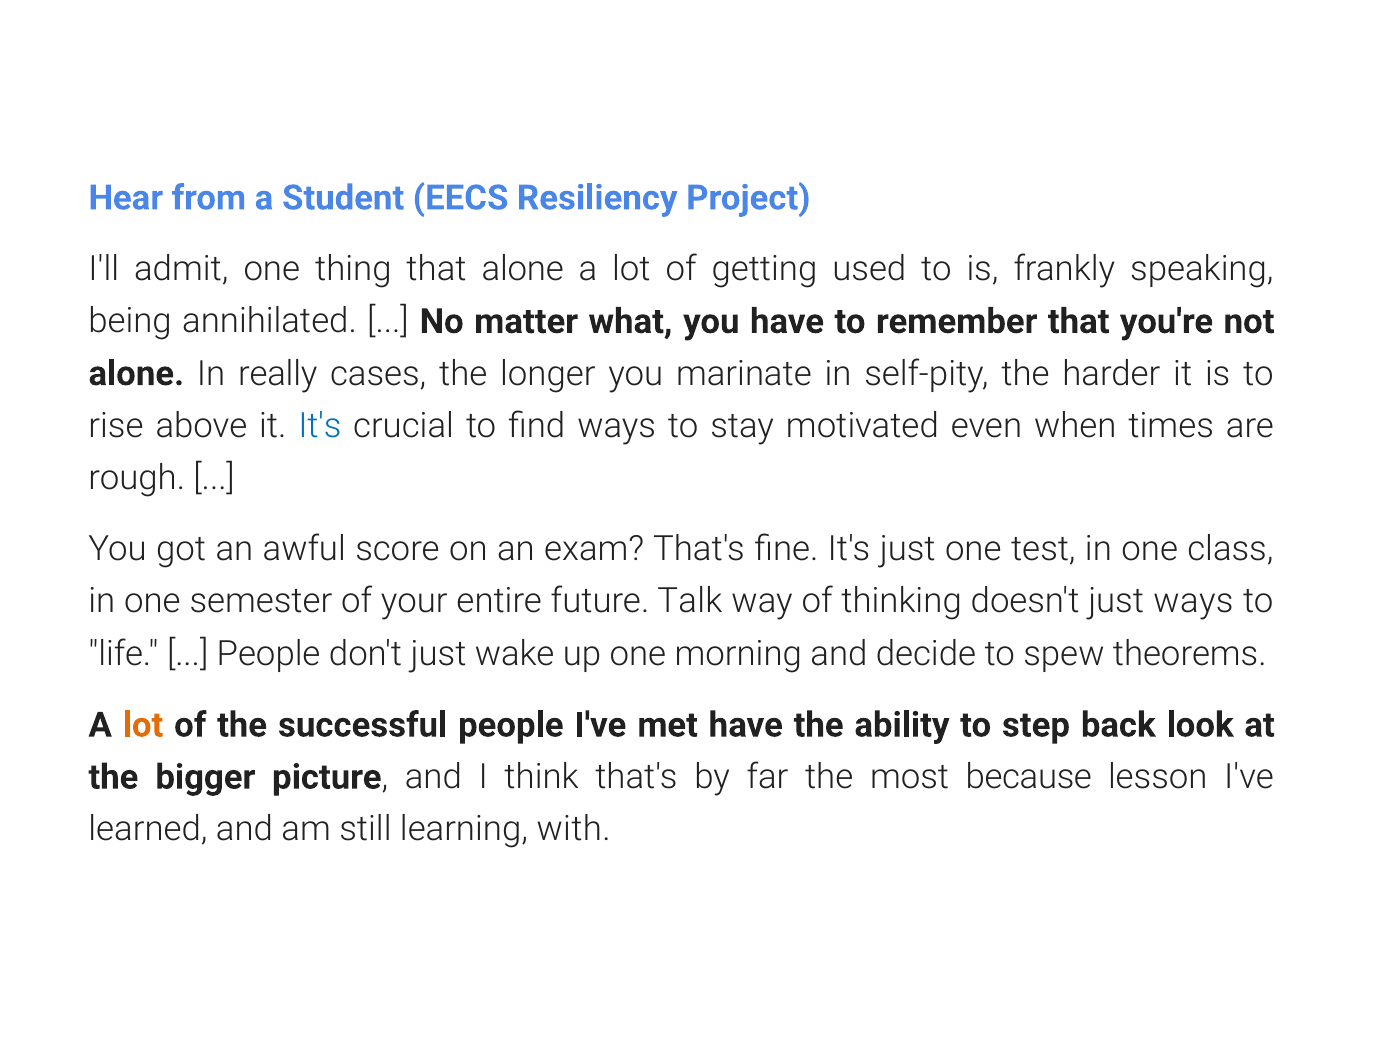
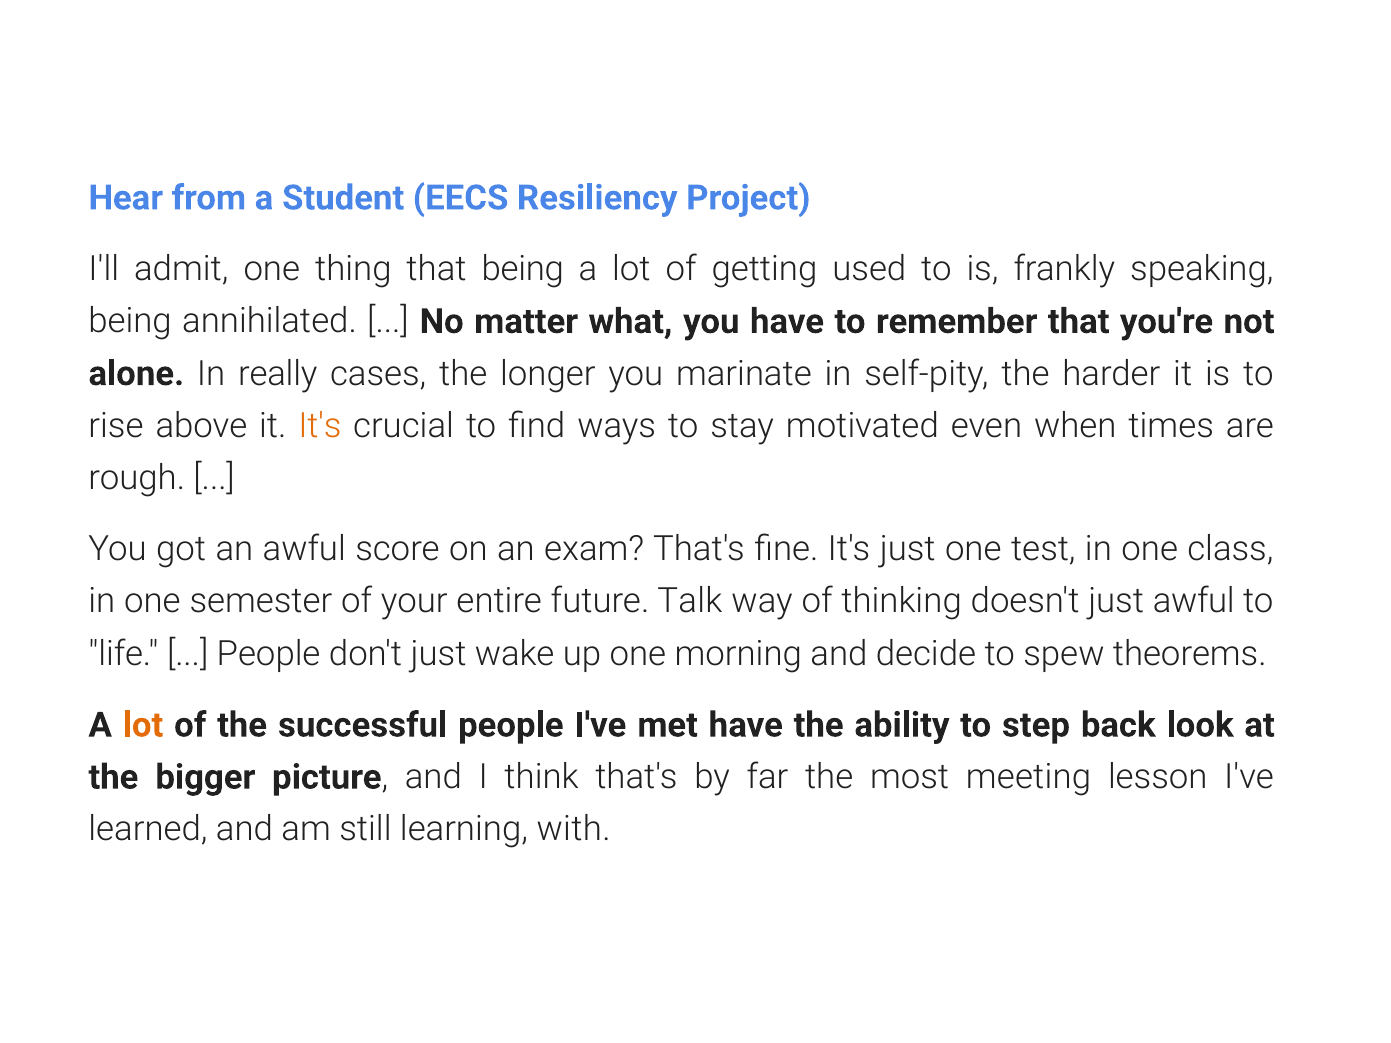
that alone: alone -> being
It's at (320, 426) colour: blue -> orange
just ways: ways -> awful
because: because -> meeting
